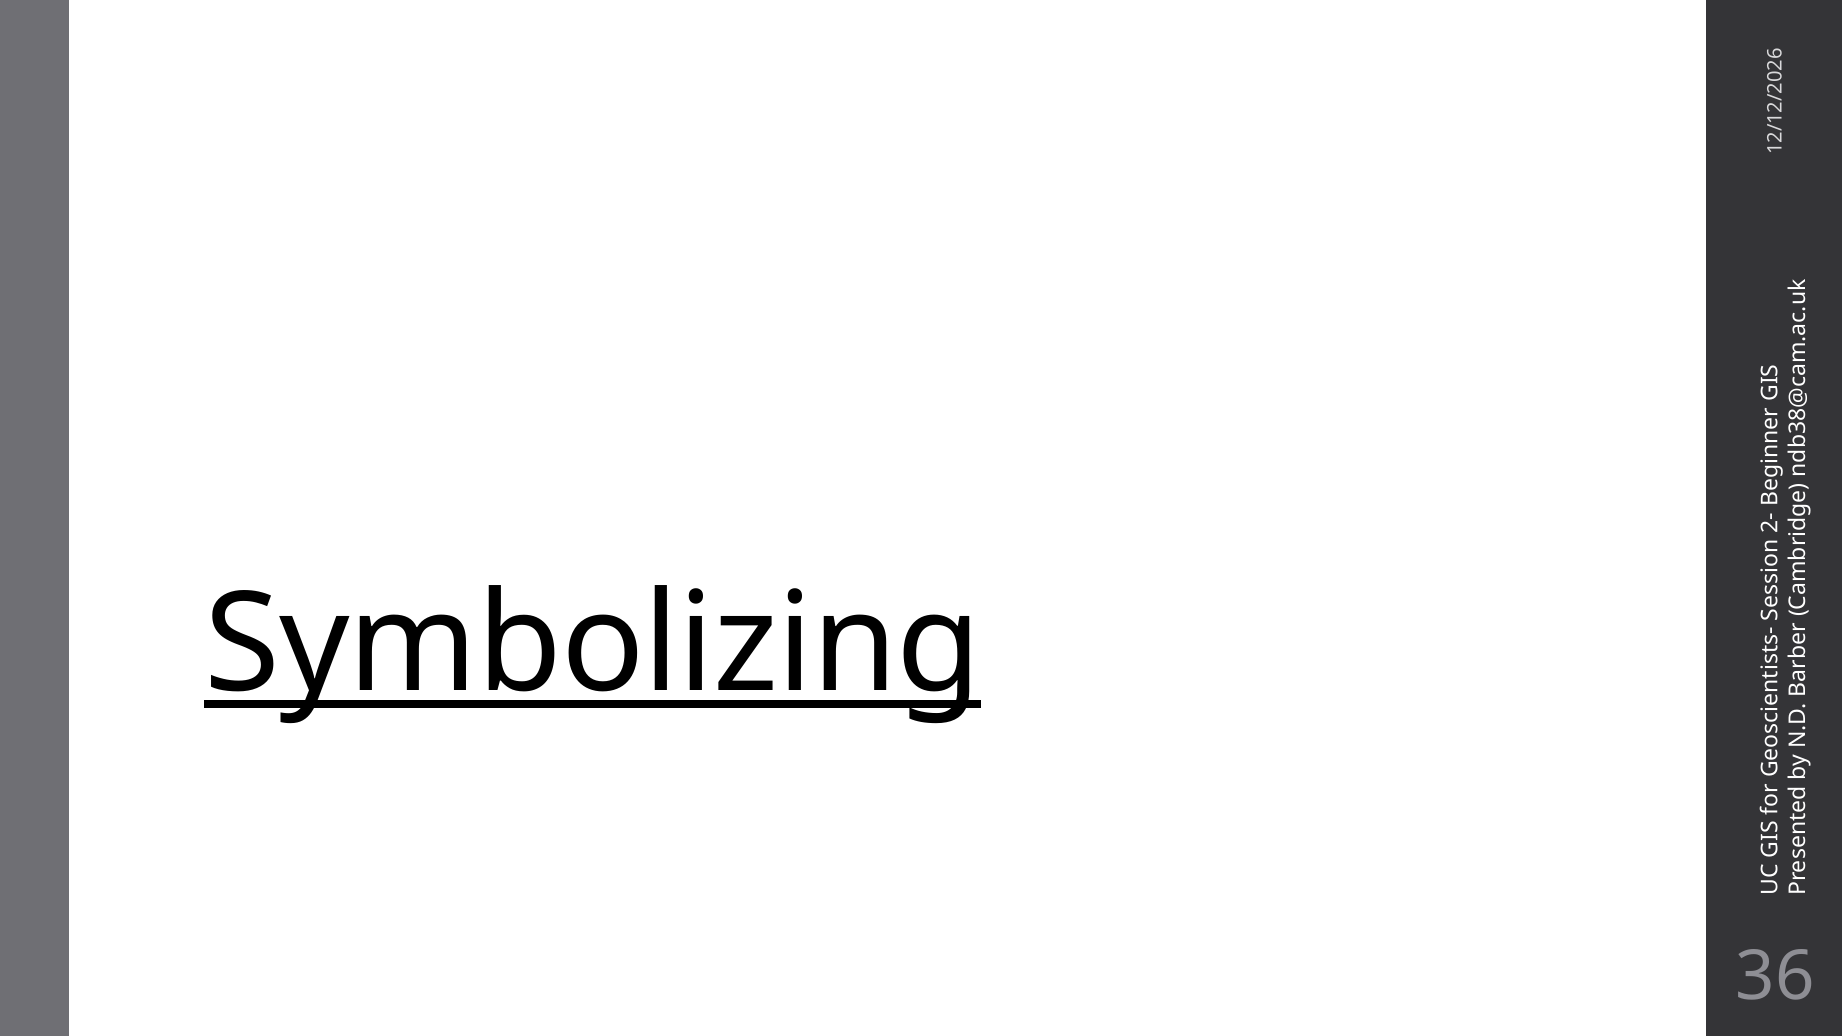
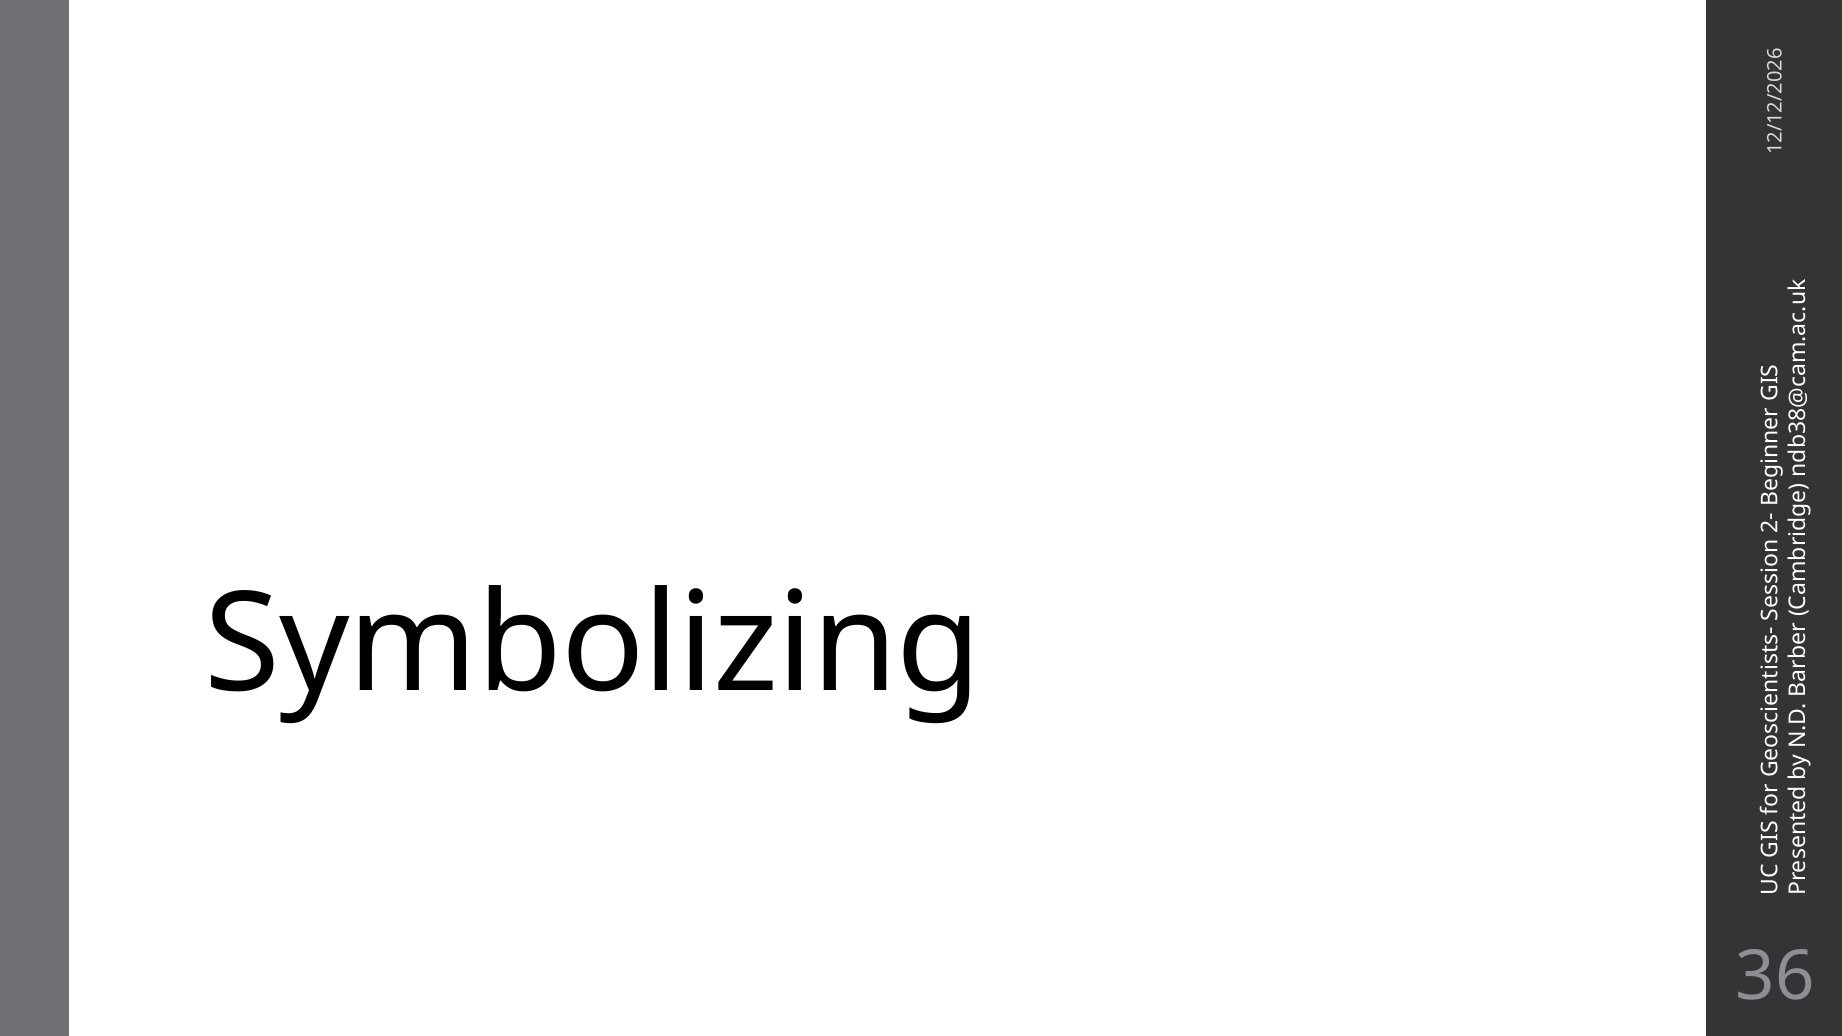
Symbolizing underline: present -> none
